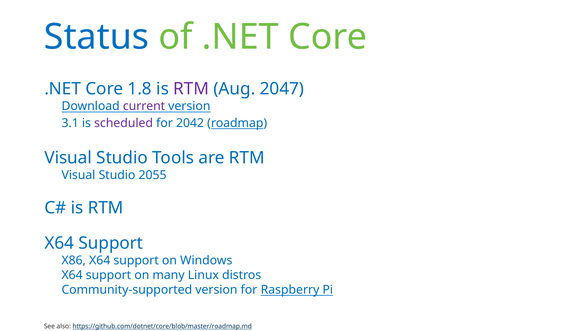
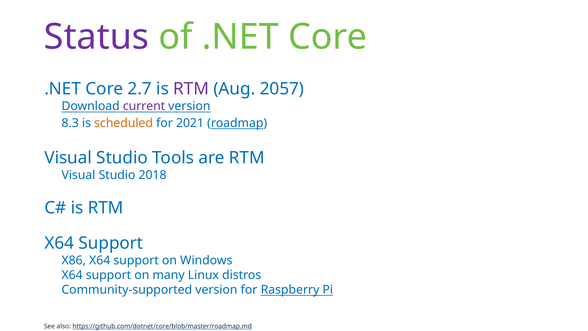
Status colour: blue -> purple
1.8: 1.8 -> 2.7
2047: 2047 -> 2057
3.1: 3.1 -> 8.3
scheduled colour: purple -> orange
2042: 2042 -> 2021
2055: 2055 -> 2018
